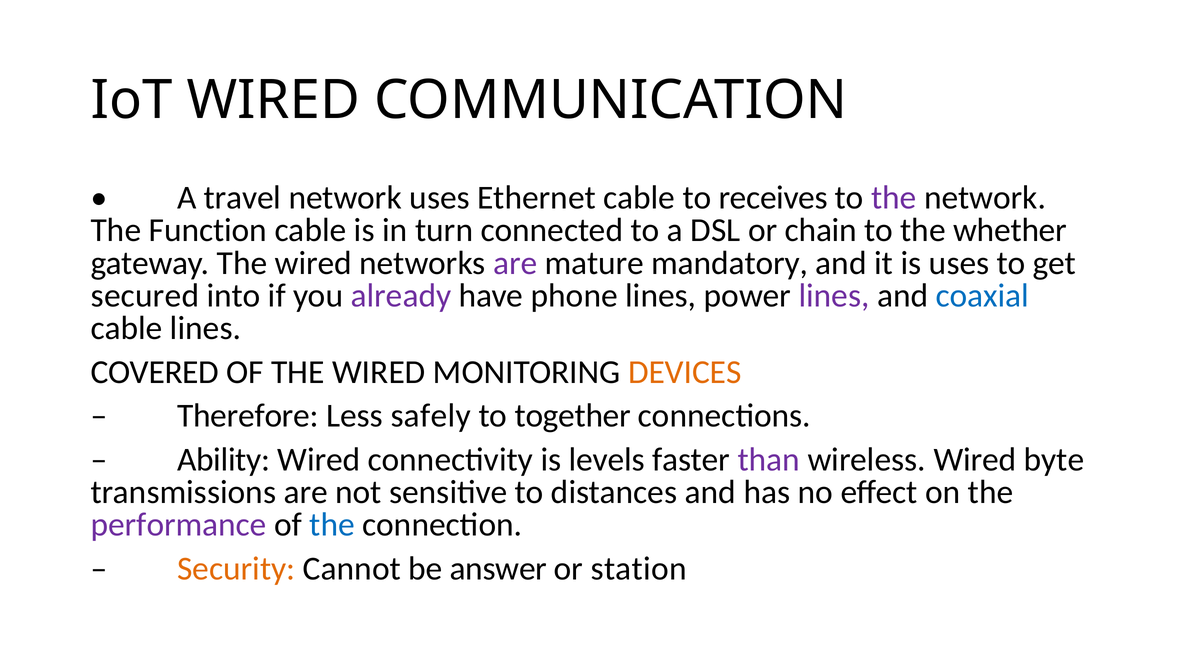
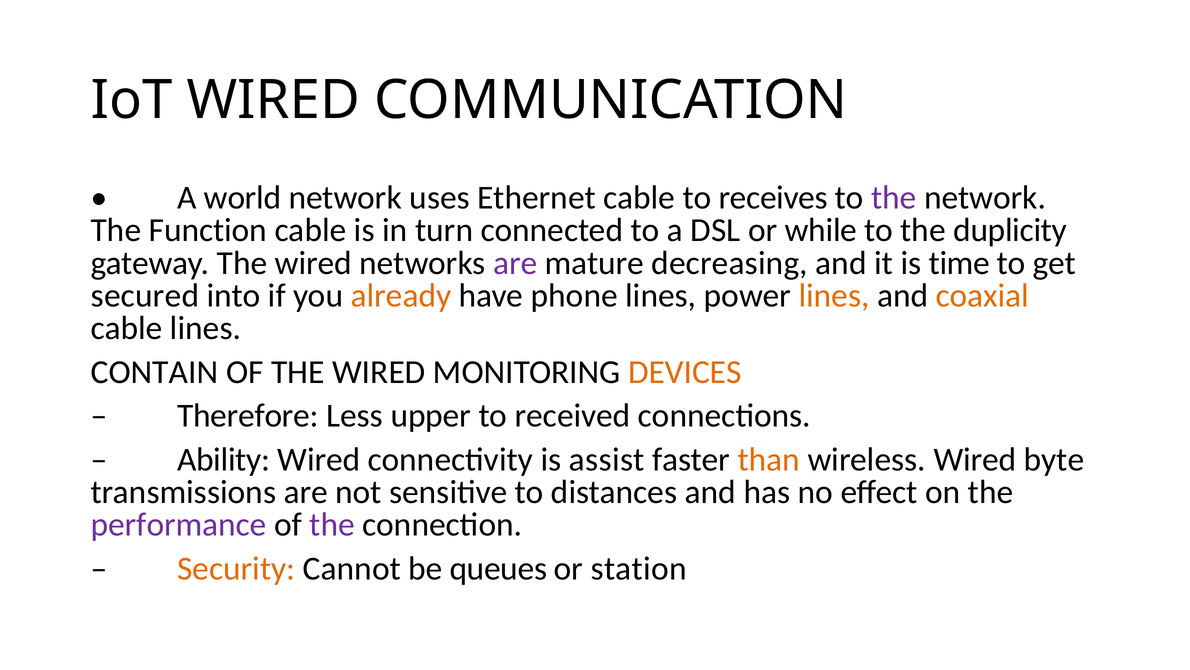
travel: travel -> world
chain: chain -> while
whether: whether -> duplicity
mandatory: mandatory -> decreasing
is uses: uses -> time
already colour: purple -> orange
lines at (834, 295) colour: purple -> orange
coaxial colour: blue -> orange
COVERED: COVERED -> CONTAIN
safely: safely -> upper
together: together -> received
levels: levels -> assist
than colour: purple -> orange
the at (332, 524) colour: blue -> purple
answer: answer -> queues
